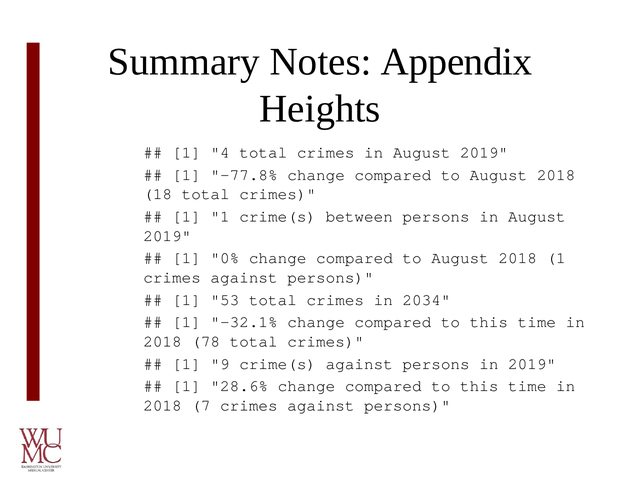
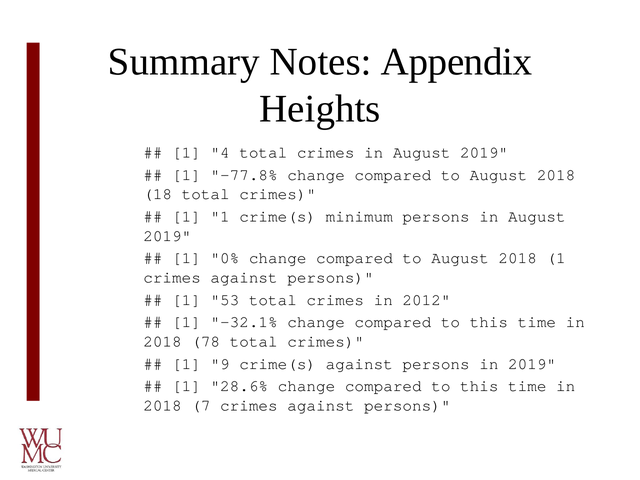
between: between -> minimum
2034: 2034 -> 2012
